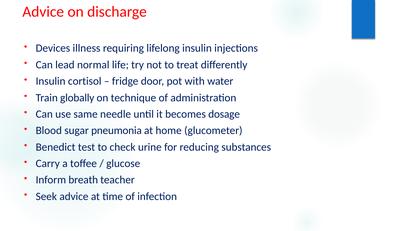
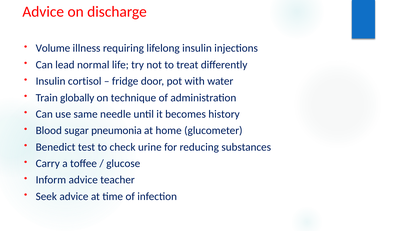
Devices: Devices -> Volume
dosage: dosage -> history
Inform breath: breath -> advice
